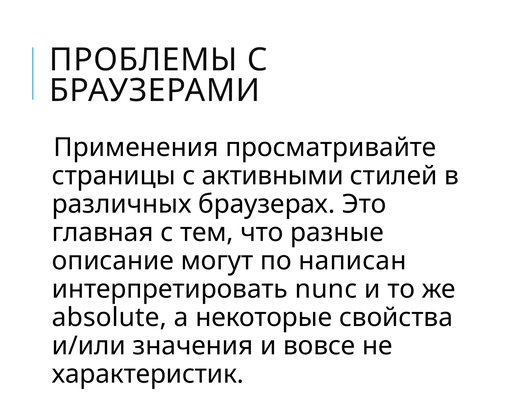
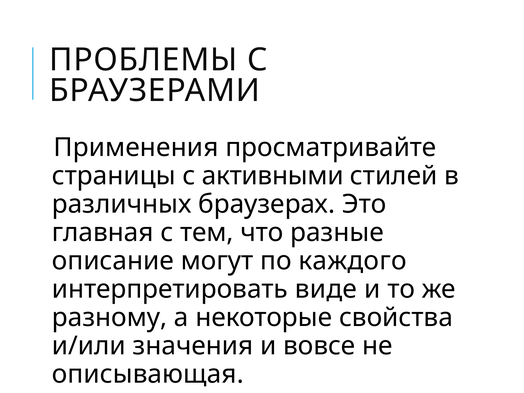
написан: написан -> каждого
nunc: nunc -> виде
absolute: absolute -> разному
характеристик: характеристик -> описывающая
